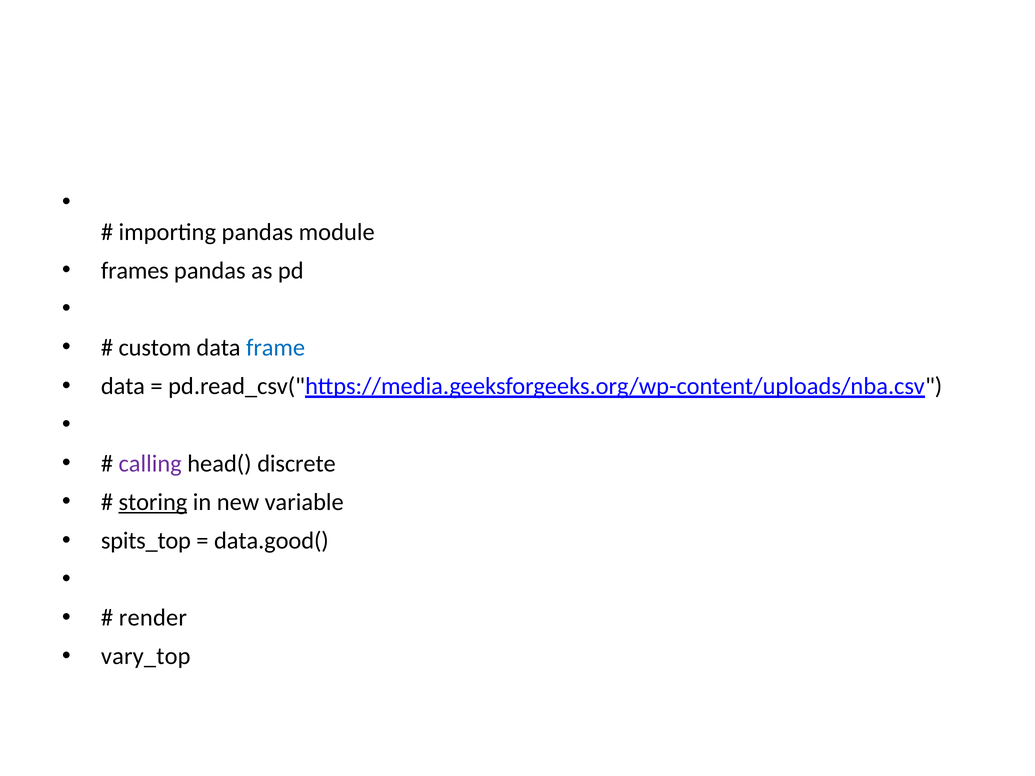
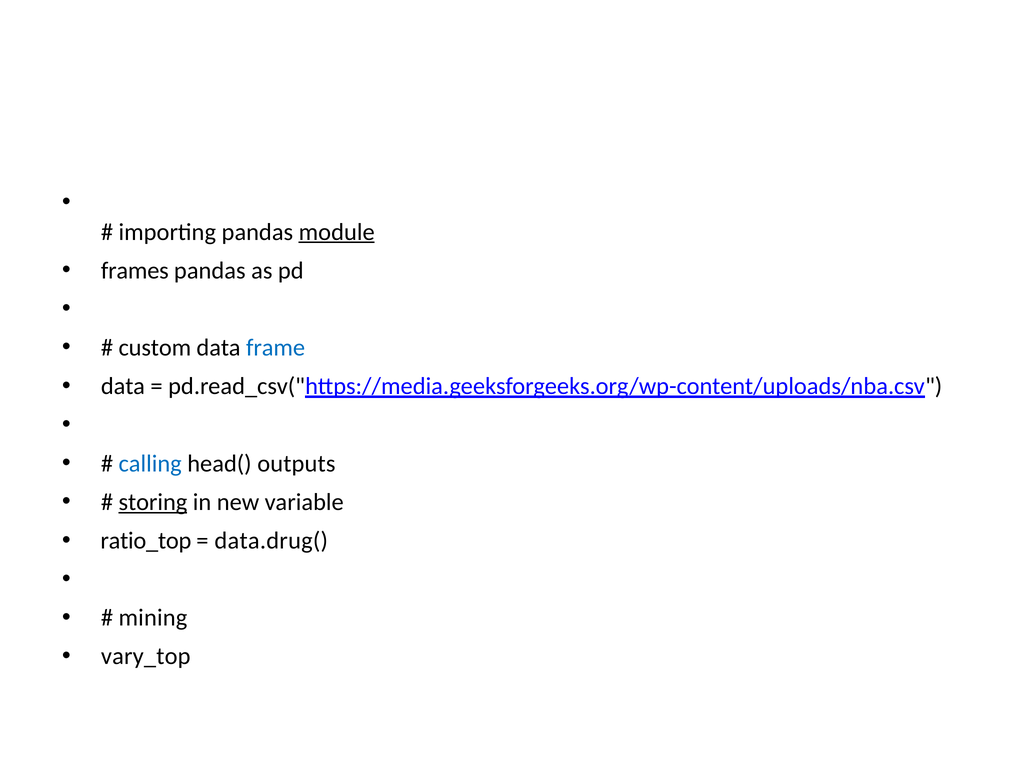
module underline: none -> present
calling colour: purple -> blue
discrete: discrete -> outputs
spits_top: spits_top -> ratio_top
data.good(: data.good( -> data.drug(
render: render -> mining
